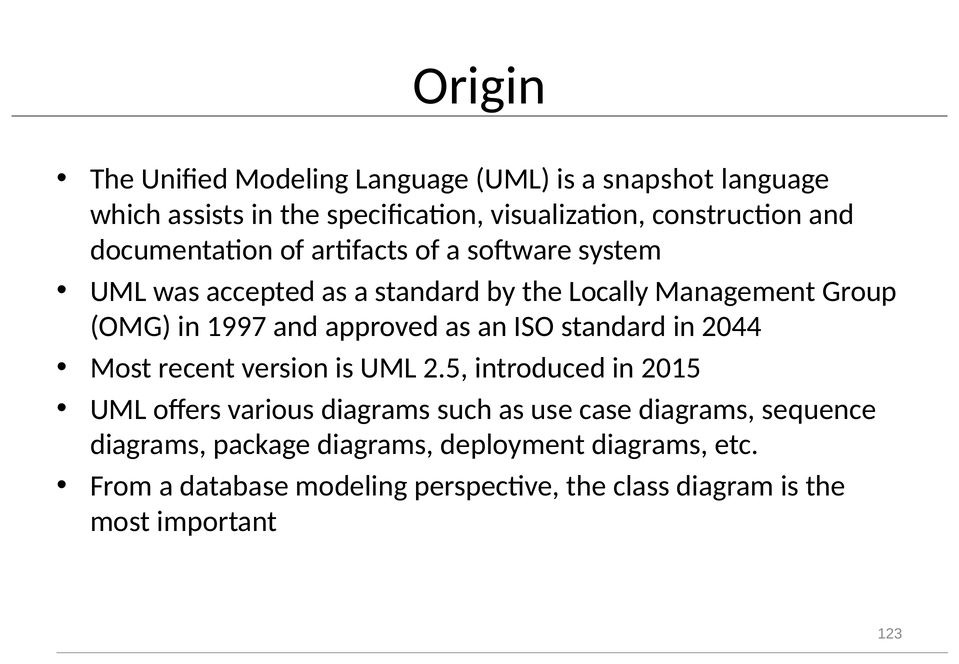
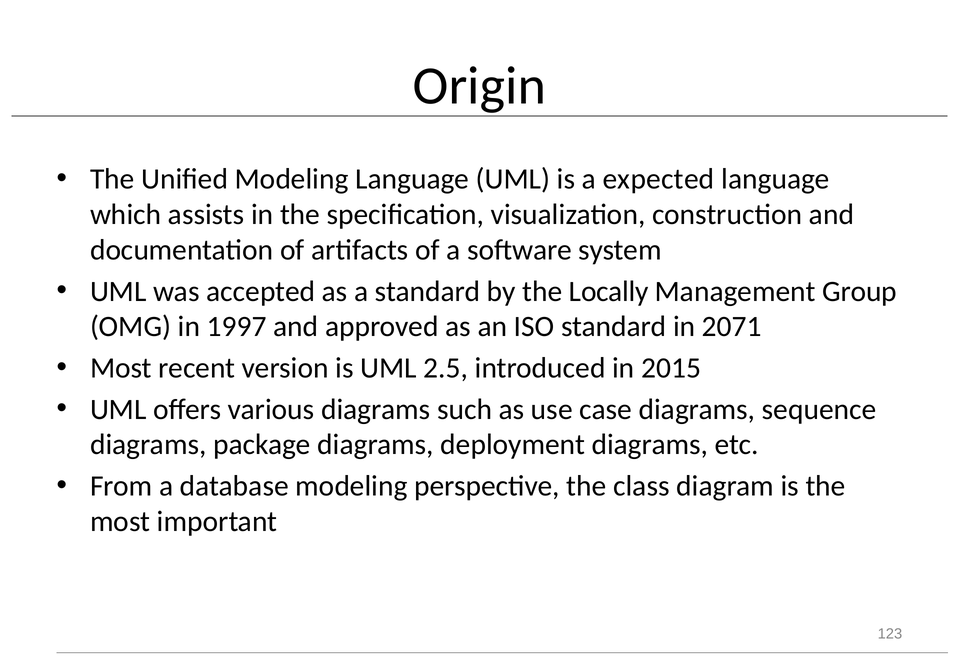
snapshot: snapshot -> expected
2044: 2044 -> 2071
